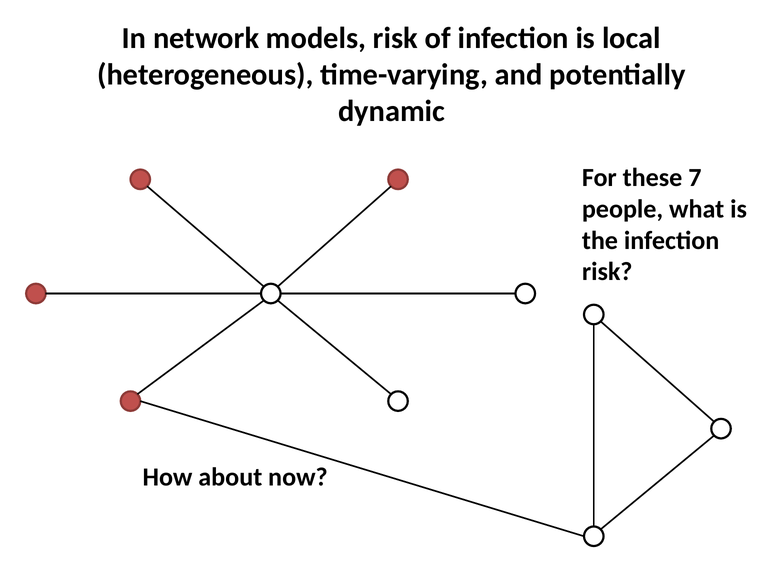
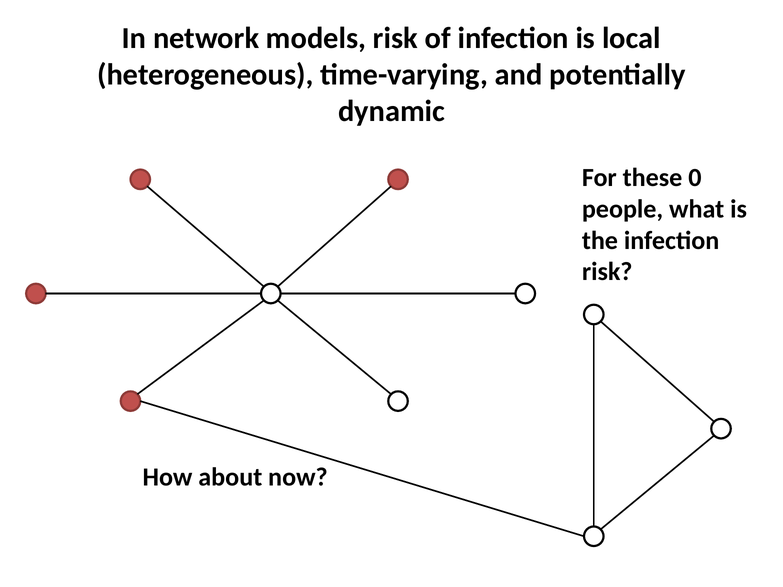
7: 7 -> 0
